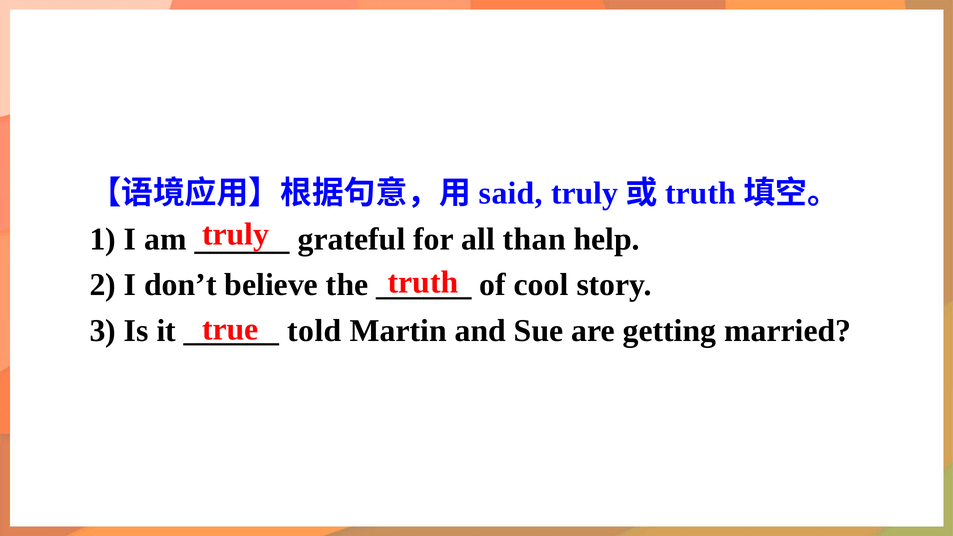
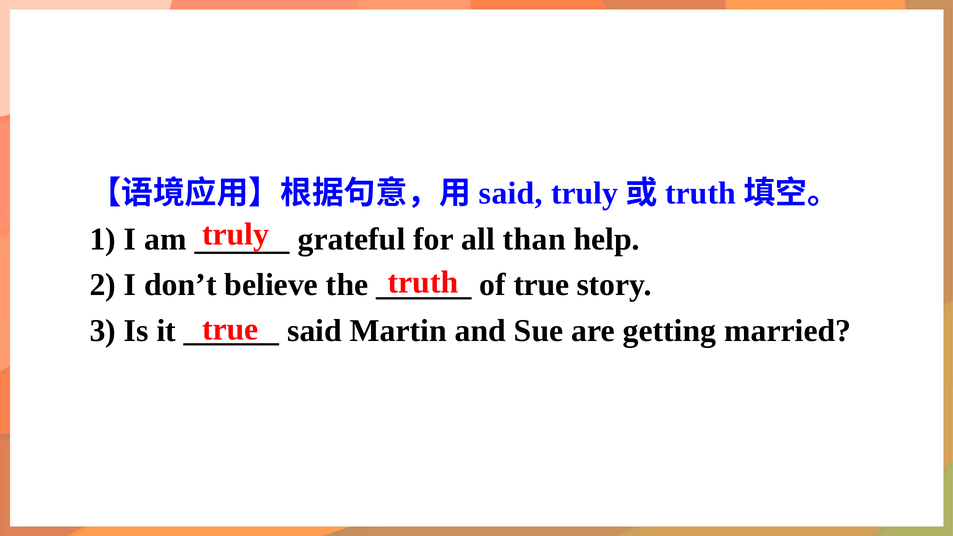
of cool: cool -> true
told at (314, 331): told -> said
